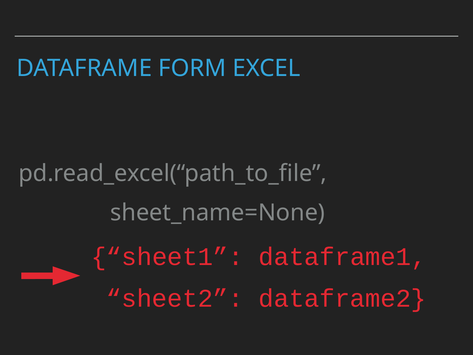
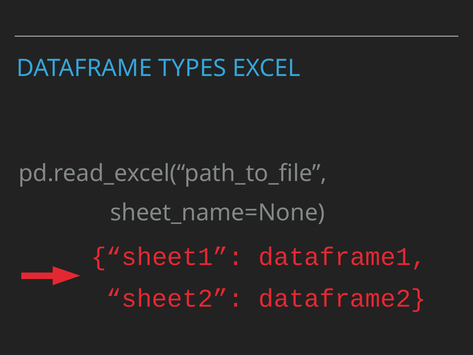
FORM: FORM -> TYPES
